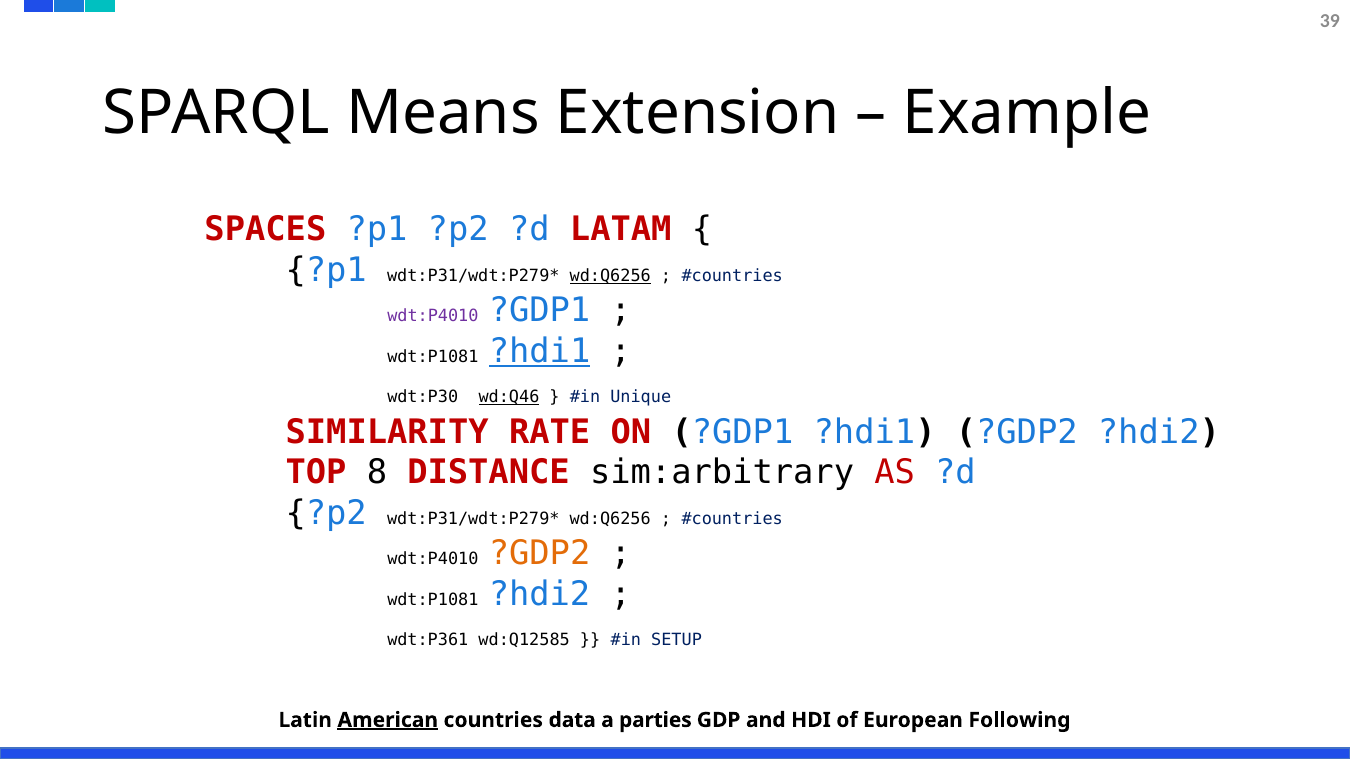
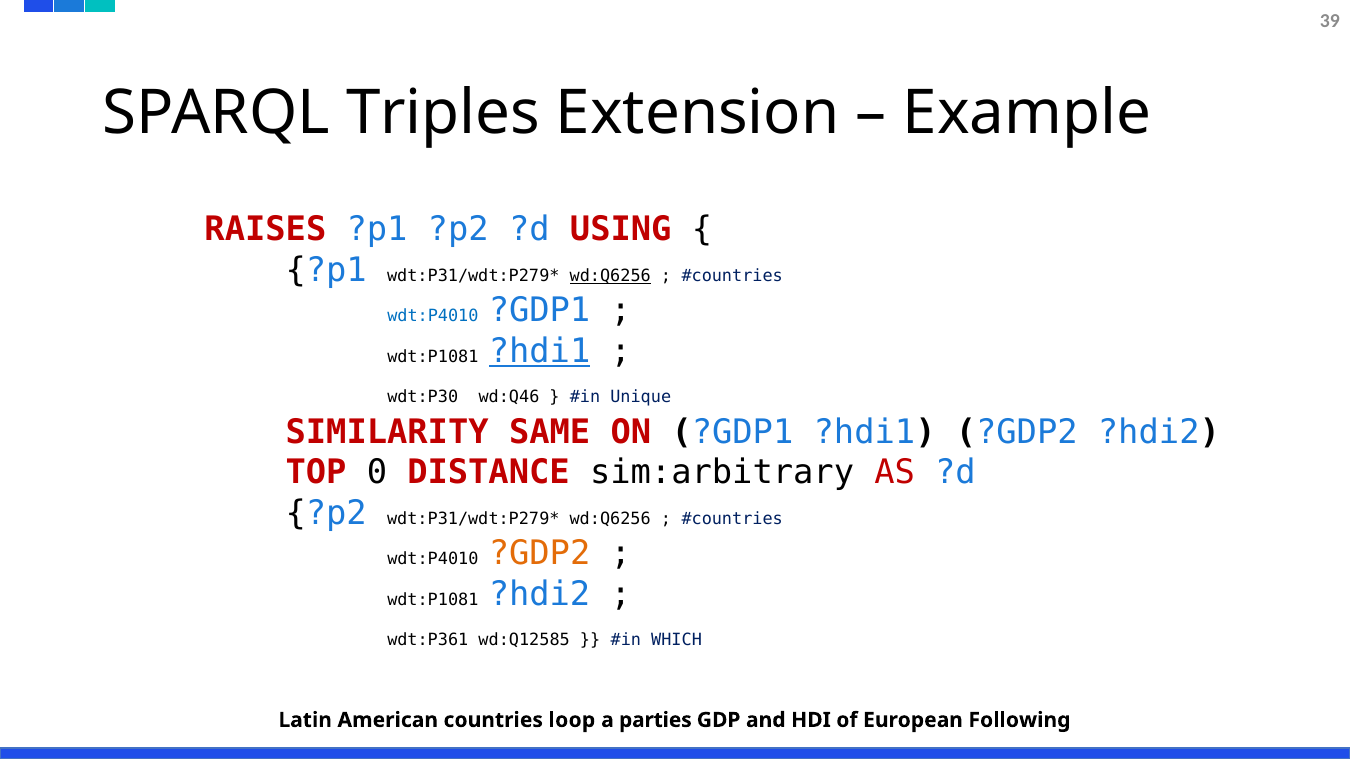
Means: Means -> Triples
SPACES: SPACES -> RAISES
LATAM: LATAM -> USING
wdt:P4010 at (433, 316) colour: purple -> blue
wd:Q46 underline: present -> none
RATE: RATE -> SAME
8: 8 -> 0
SETUP: SETUP -> WHICH
American underline: present -> none
data: data -> loop
